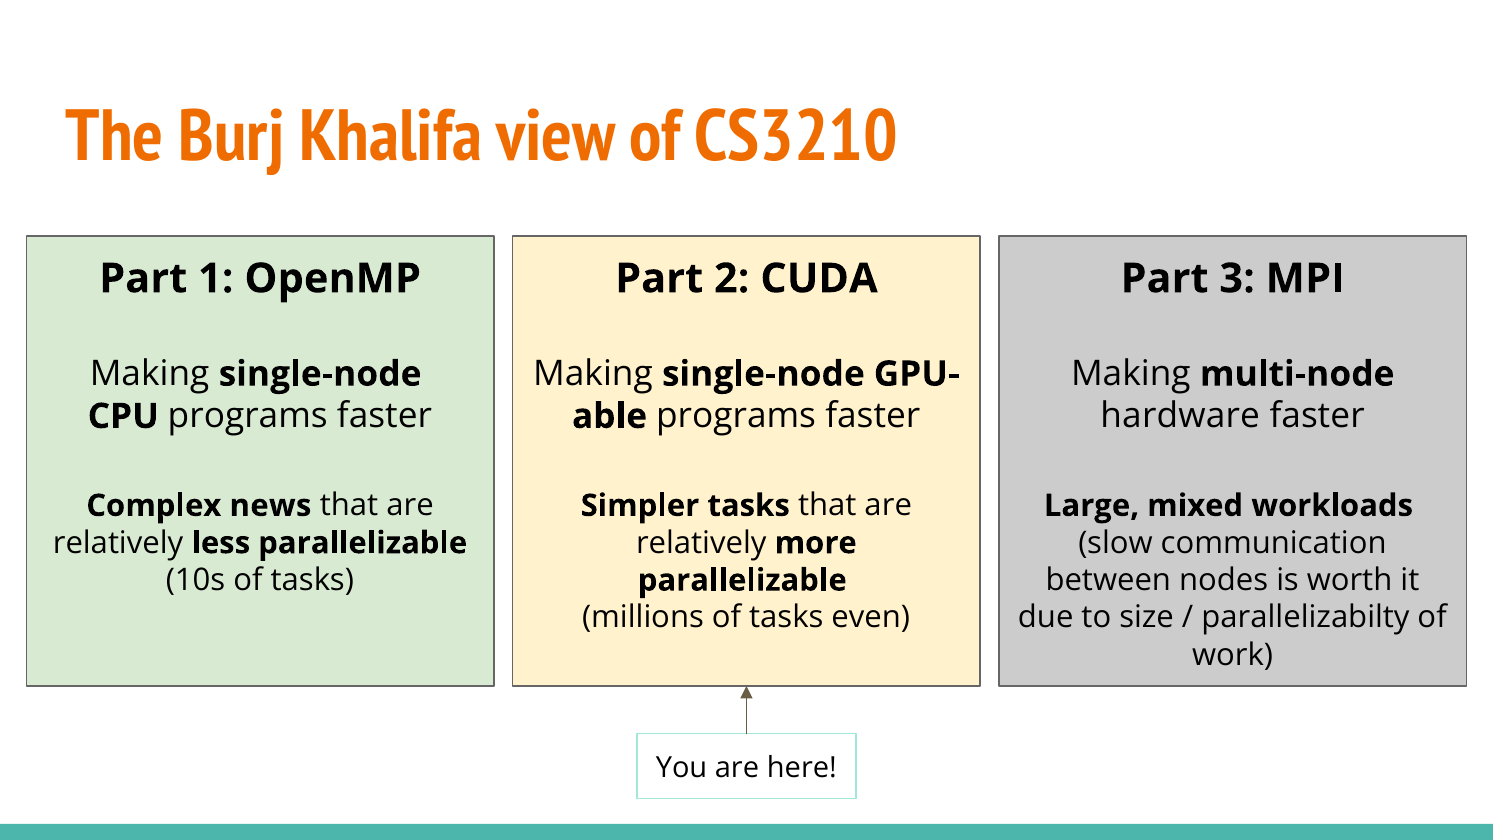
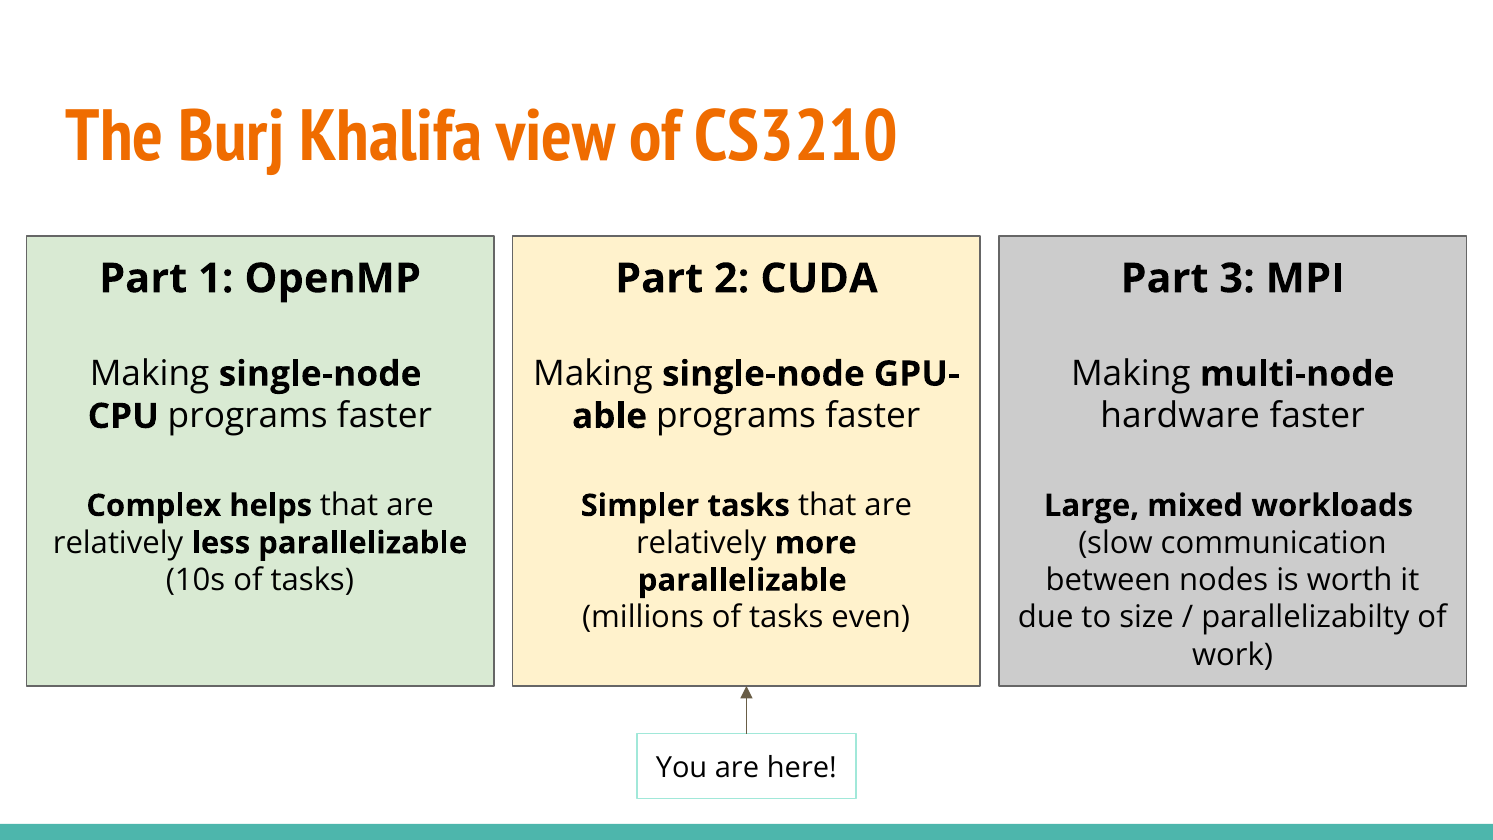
news: news -> helps
